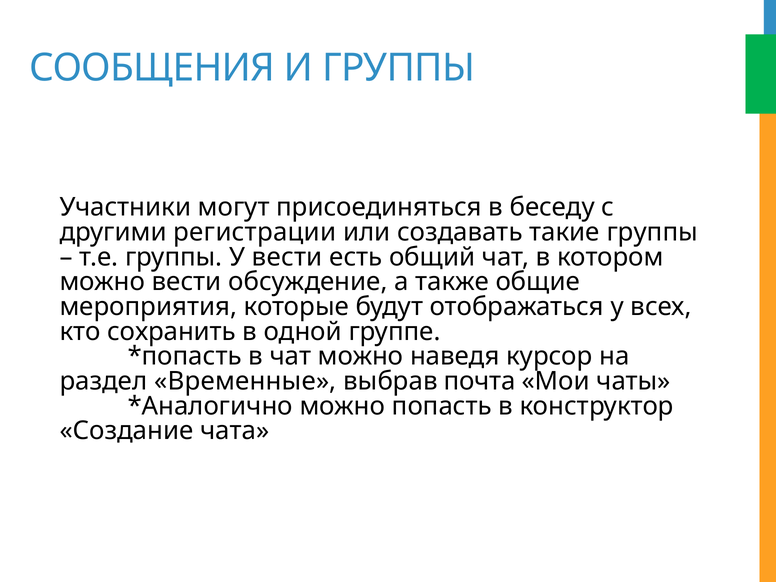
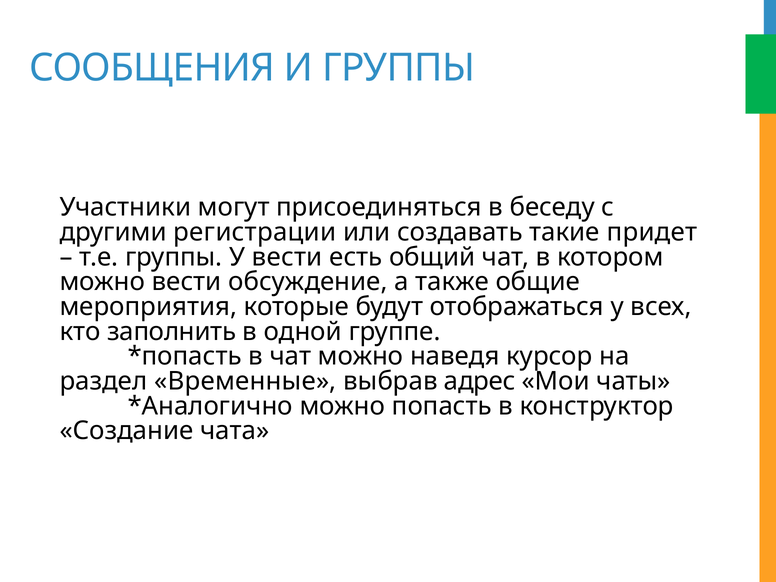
такие группы: группы -> придет
сохранить: сохранить -> заполнить
почта: почта -> адрес
